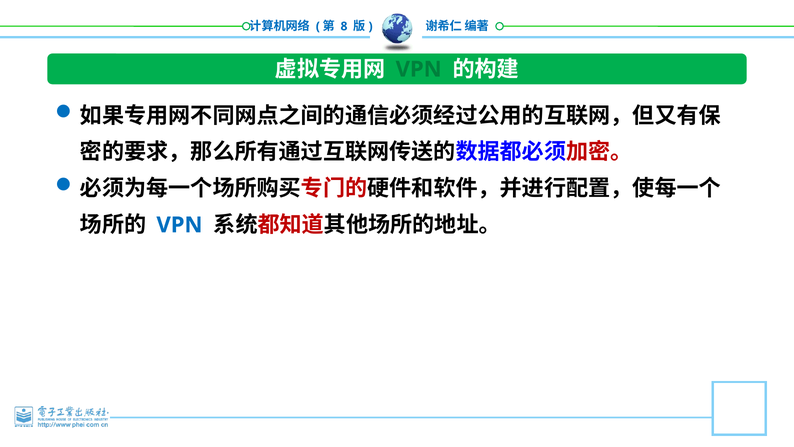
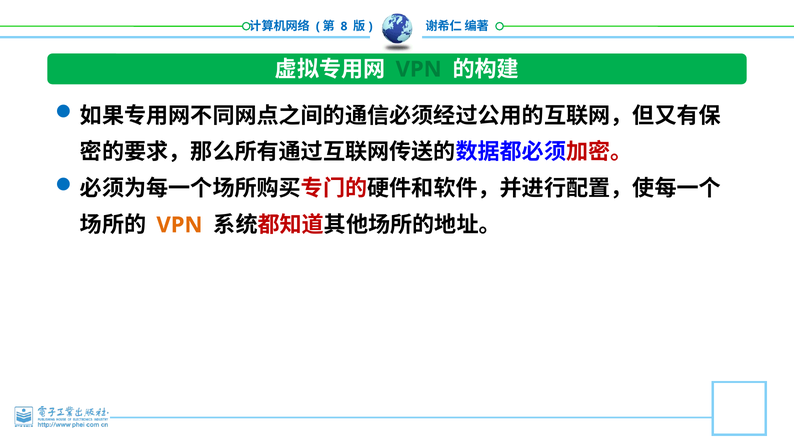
VPN at (179, 225) colour: blue -> orange
